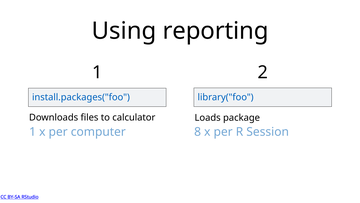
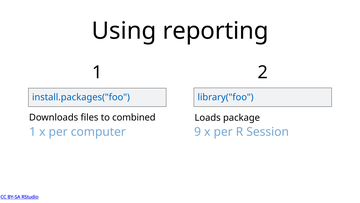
calculator: calculator -> combined
8: 8 -> 9
